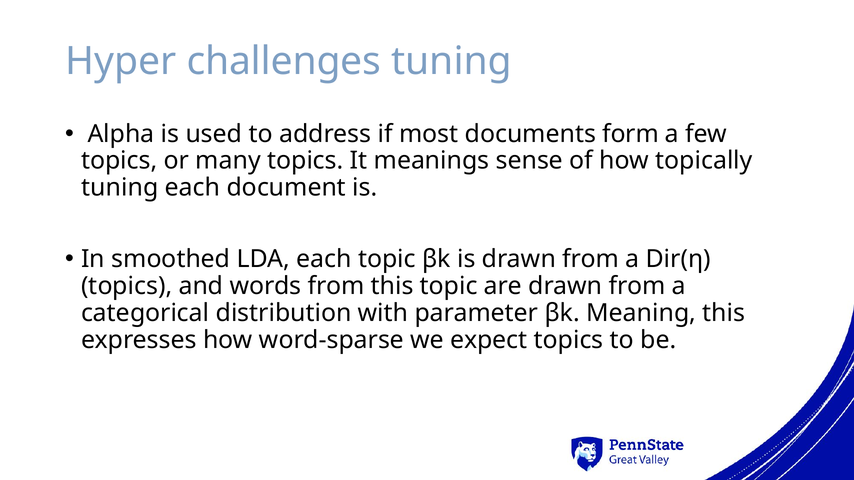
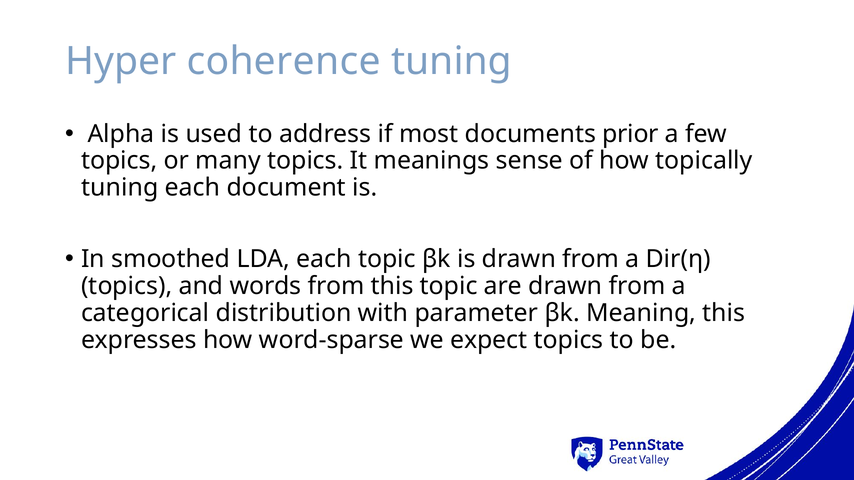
challenges: challenges -> coherence
form: form -> prior
